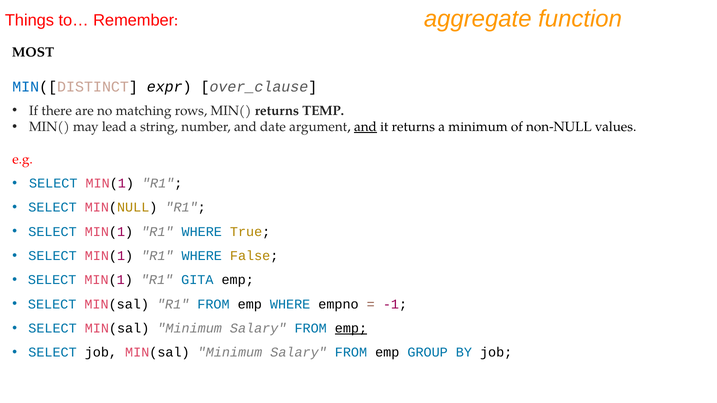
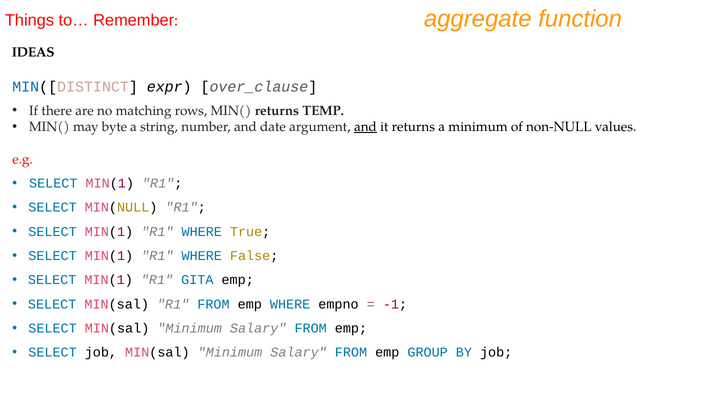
MOST: MOST -> IDEAS
lead: lead -> byte
emp at (351, 329) underline: present -> none
